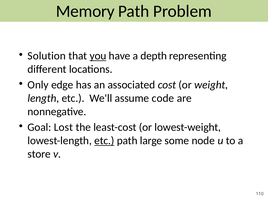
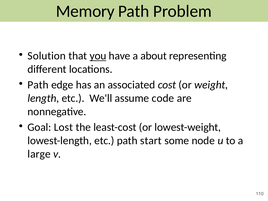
depth: depth -> about
Only at (38, 85): Only -> Path
etc at (104, 141) underline: present -> none
large: large -> start
store: store -> large
